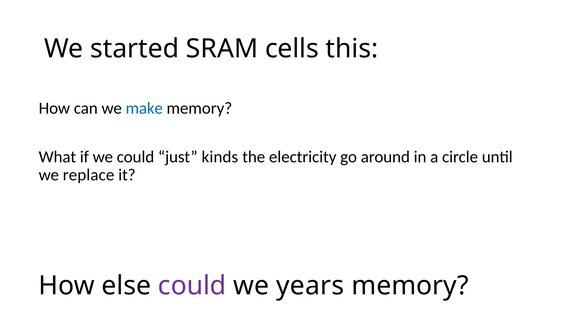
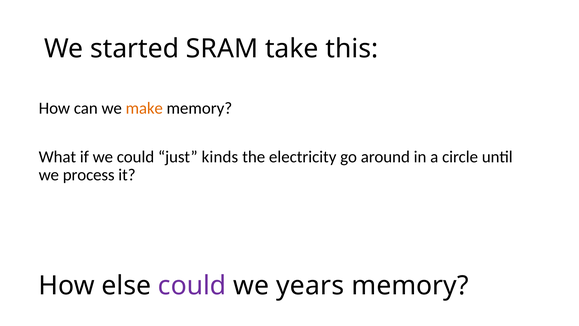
cells: cells -> take
make colour: blue -> orange
replace: replace -> process
